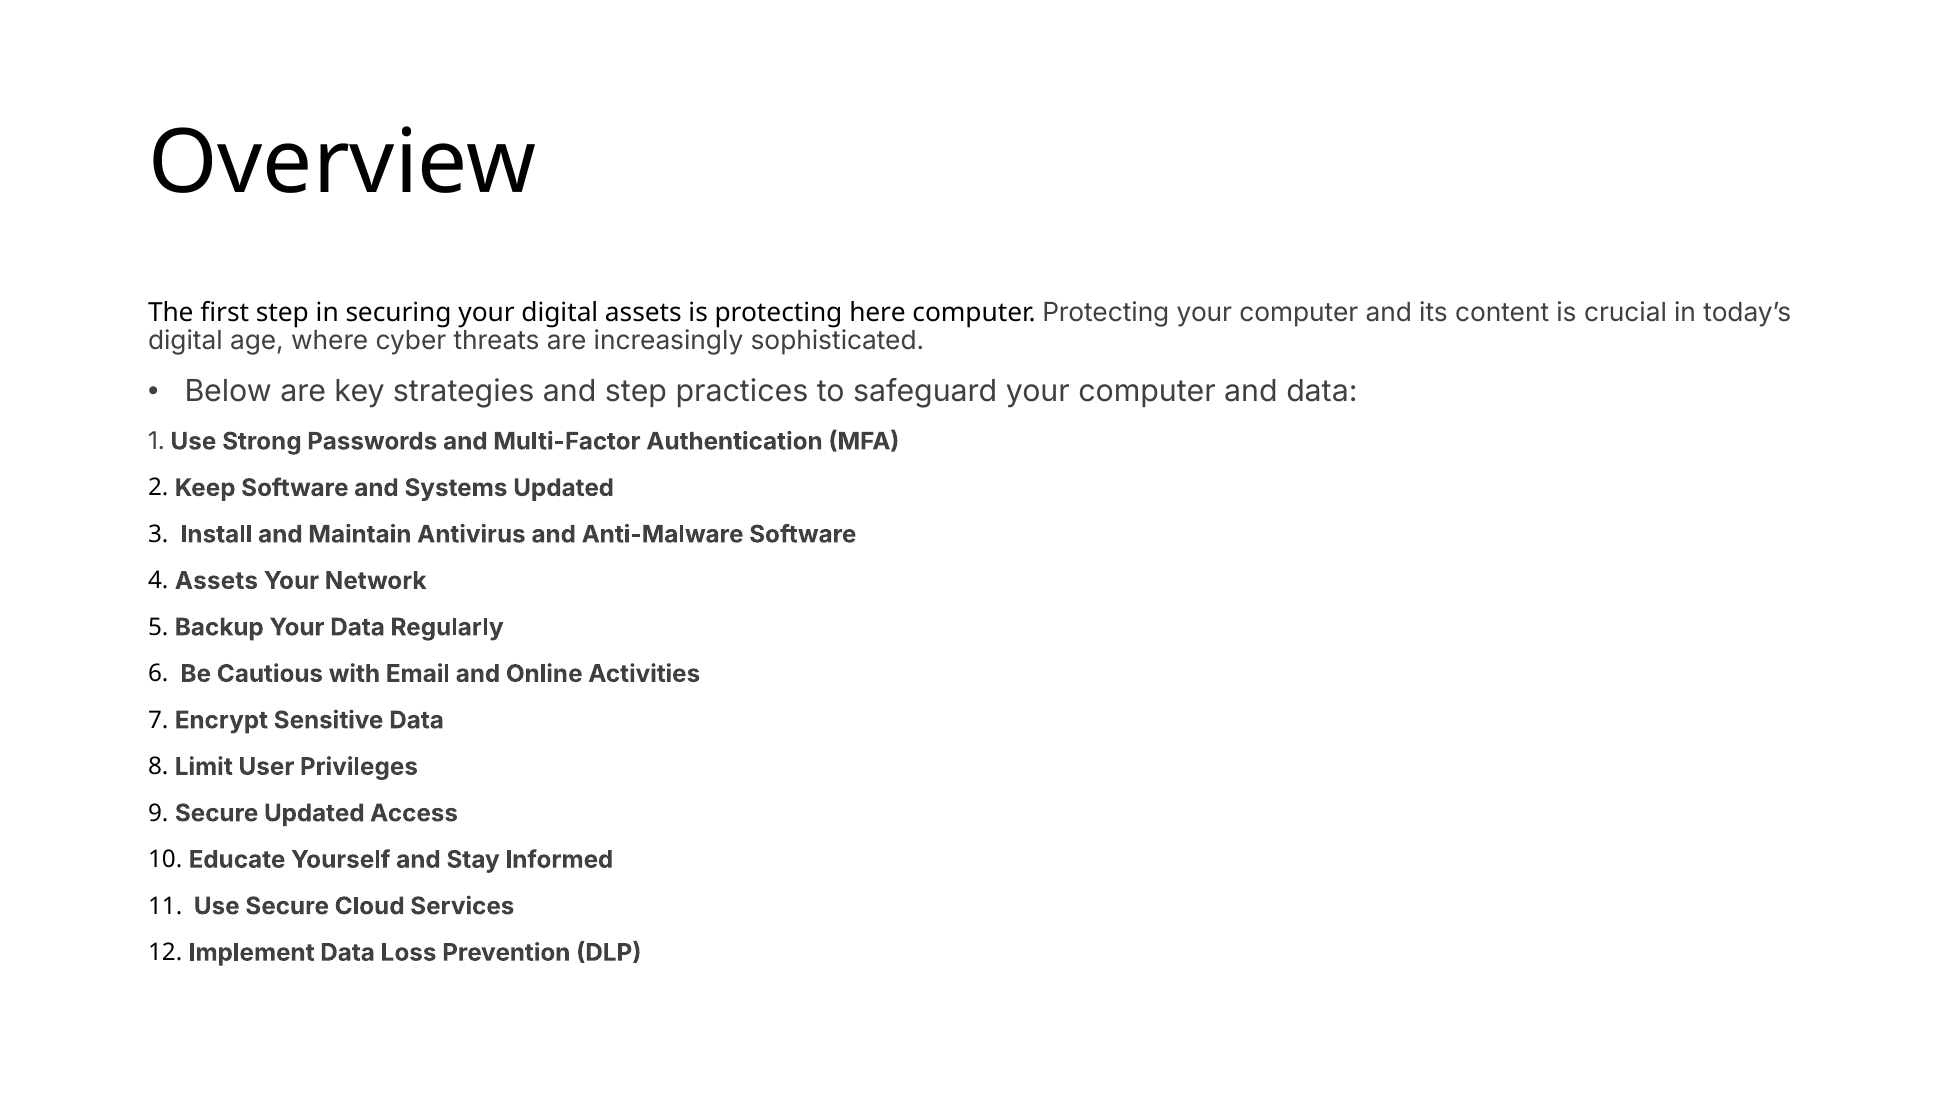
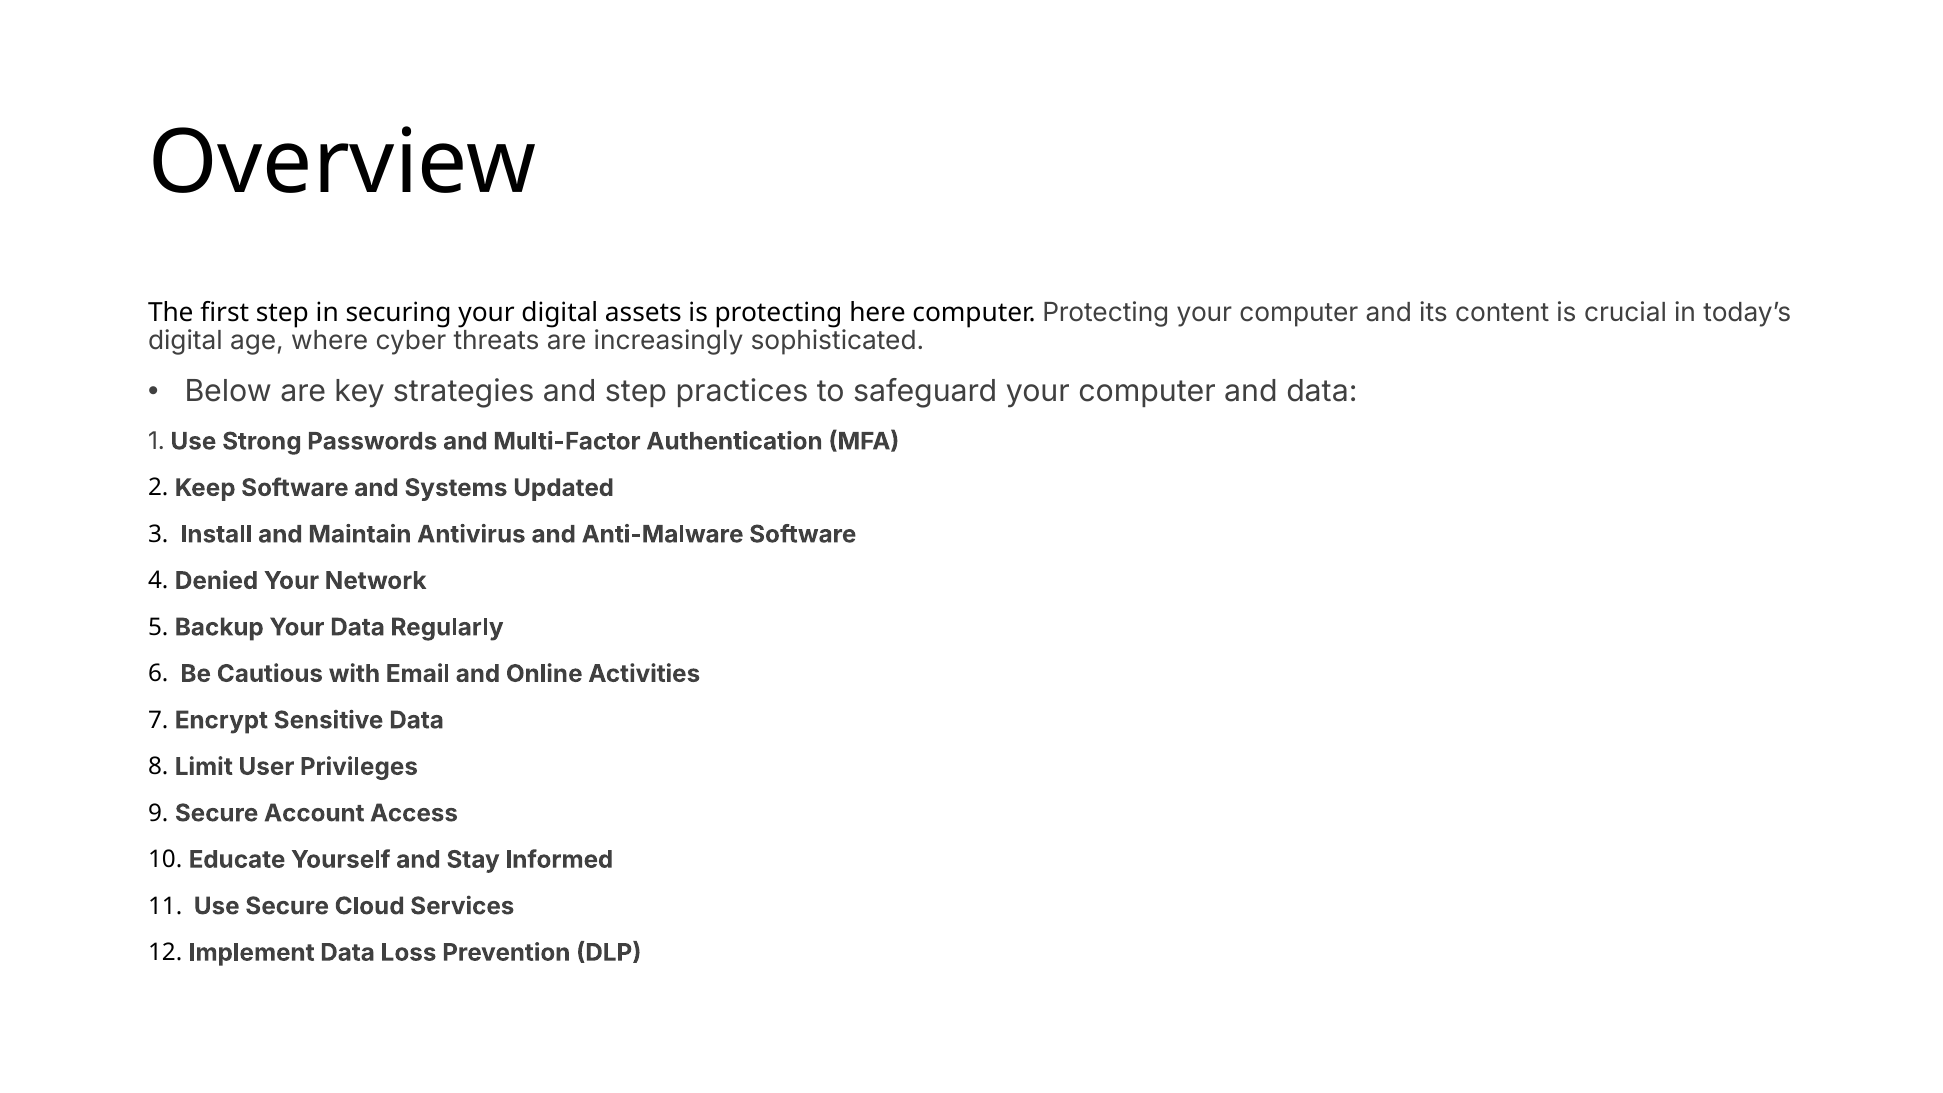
4 Assets: Assets -> Denied
Secure Updated: Updated -> Account
